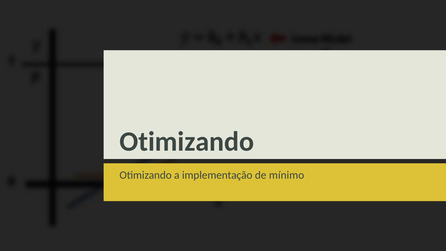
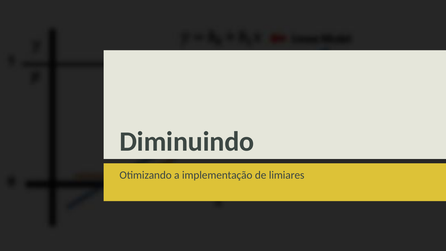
Otimizando at (187, 142): Otimizando -> Diminuindo
mínimo: mínimo -> limiares
